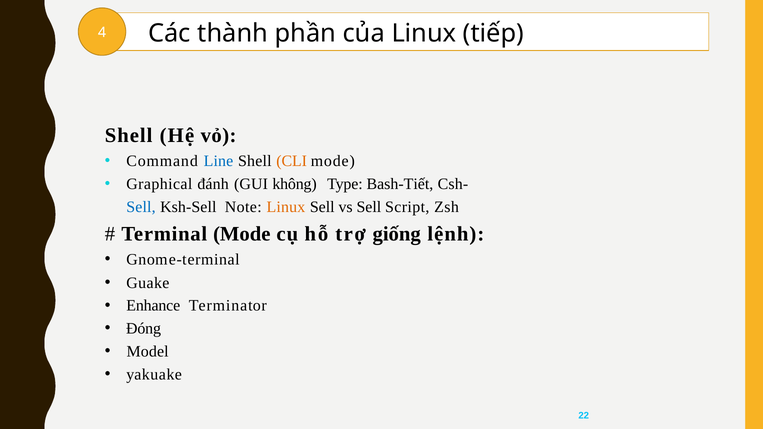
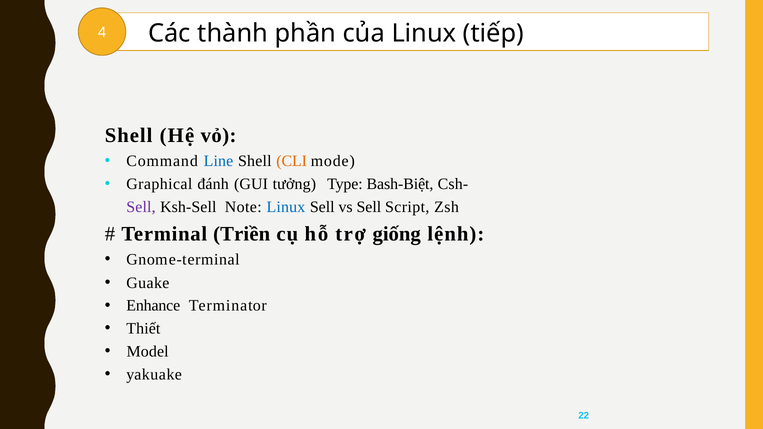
không: không -> tưởng
Bash-Tiết: Bash-Tiết -> Bash-Biệt
Sell at (141, 207) colour: blue -> purple
Linux at (286, 207) colour: orange -> blue
Terminal Mode: Mode -> Triền
Đóng: Đóng -> Thiết
